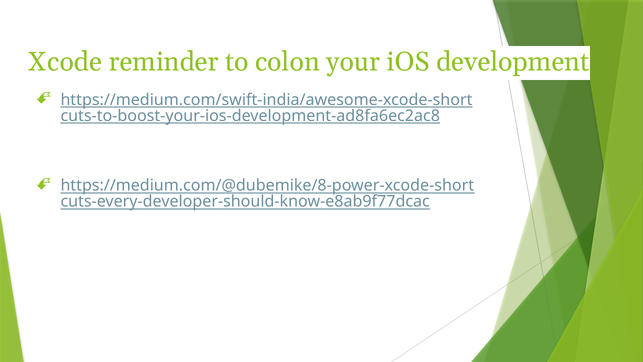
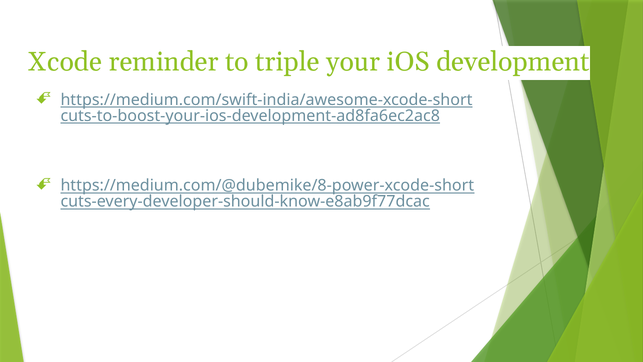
colon: colon -> triple
